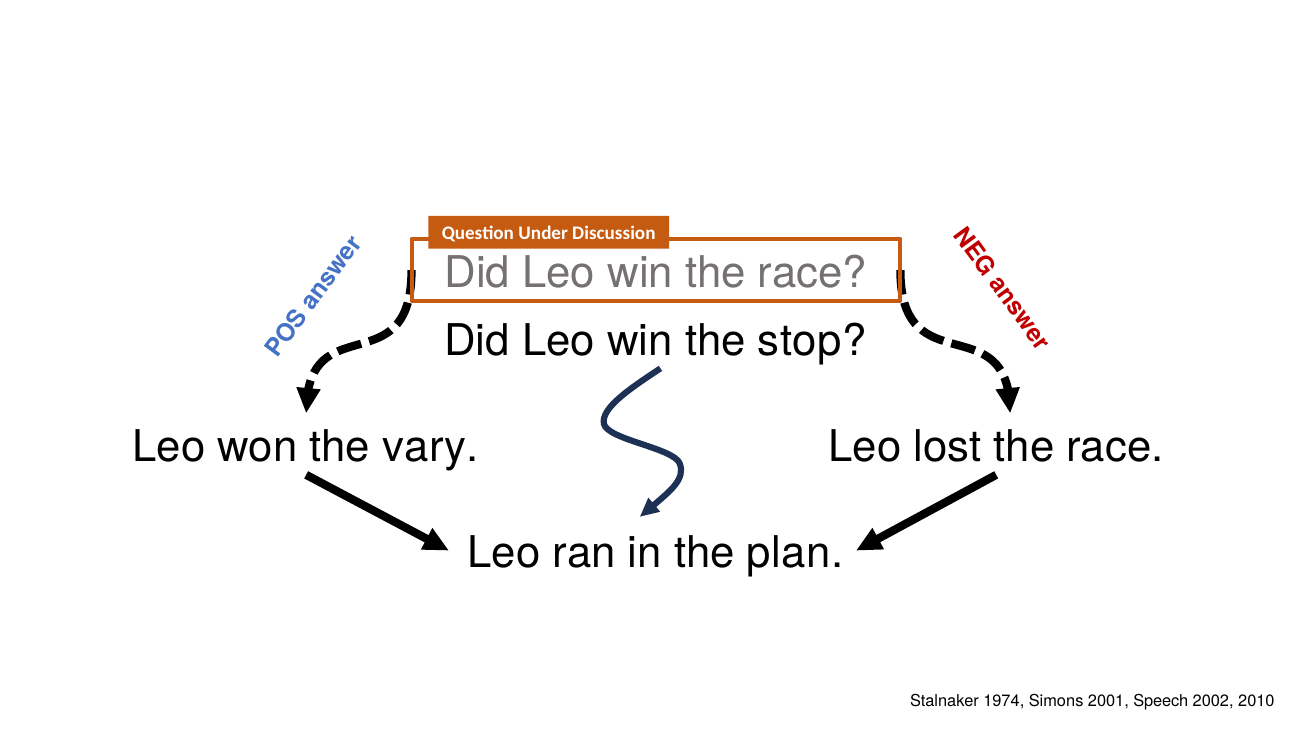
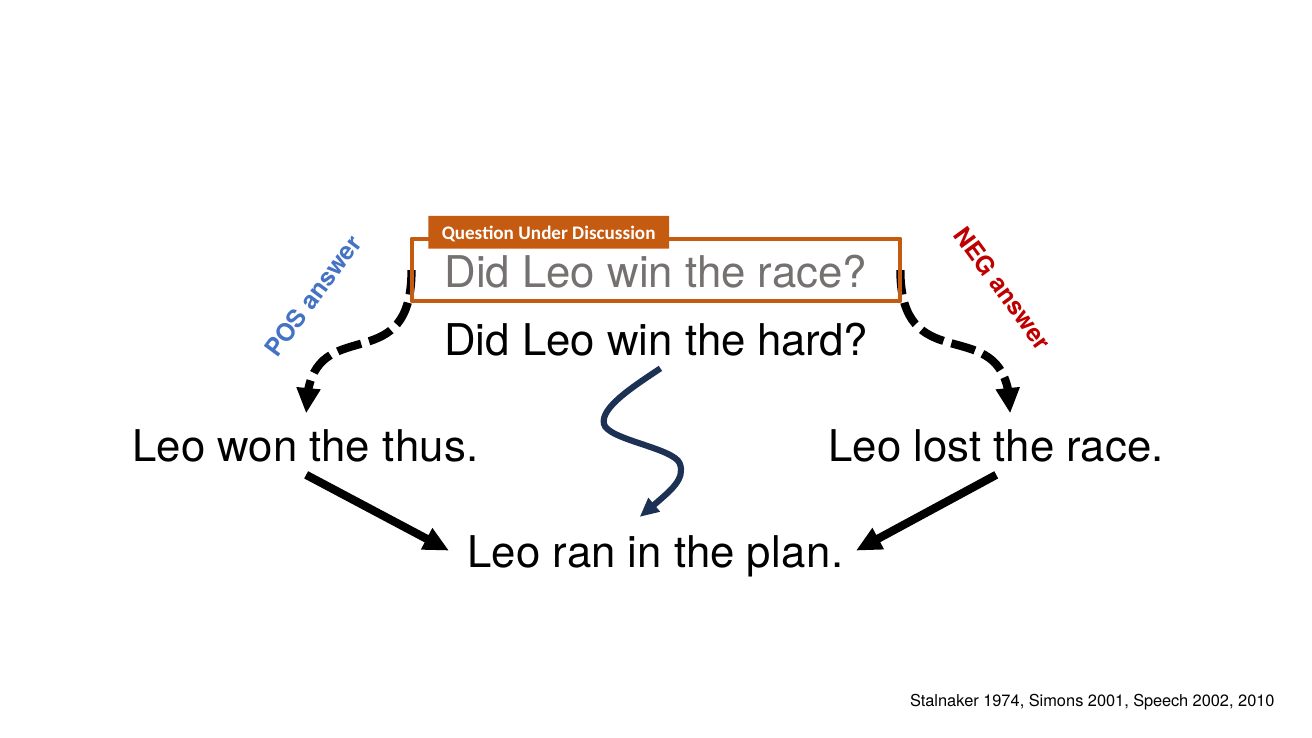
stop: stop -> hard
vary: vary -> thus
